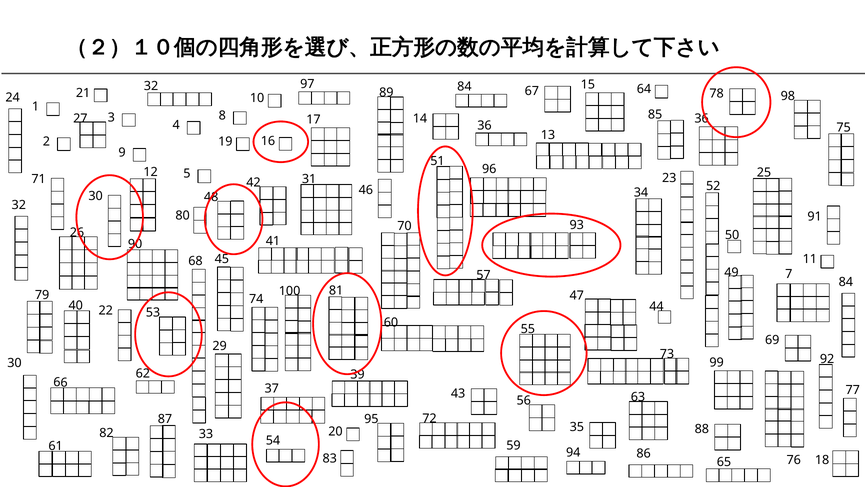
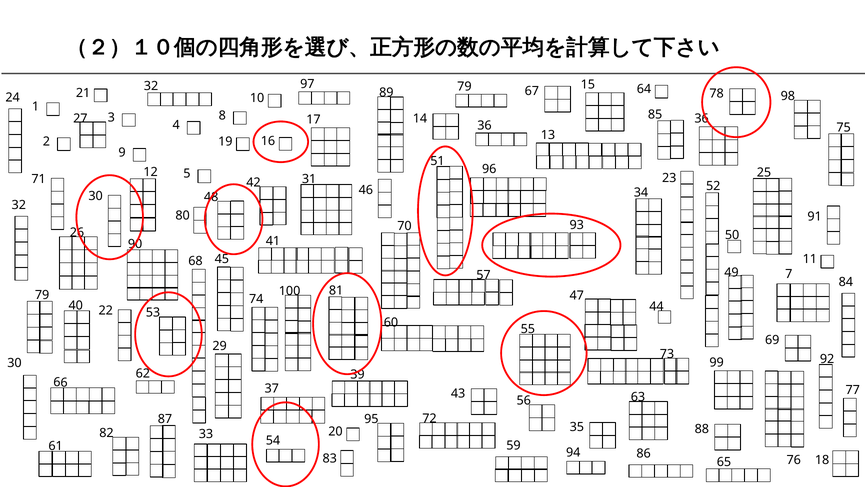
97 84: 84 -> 79
